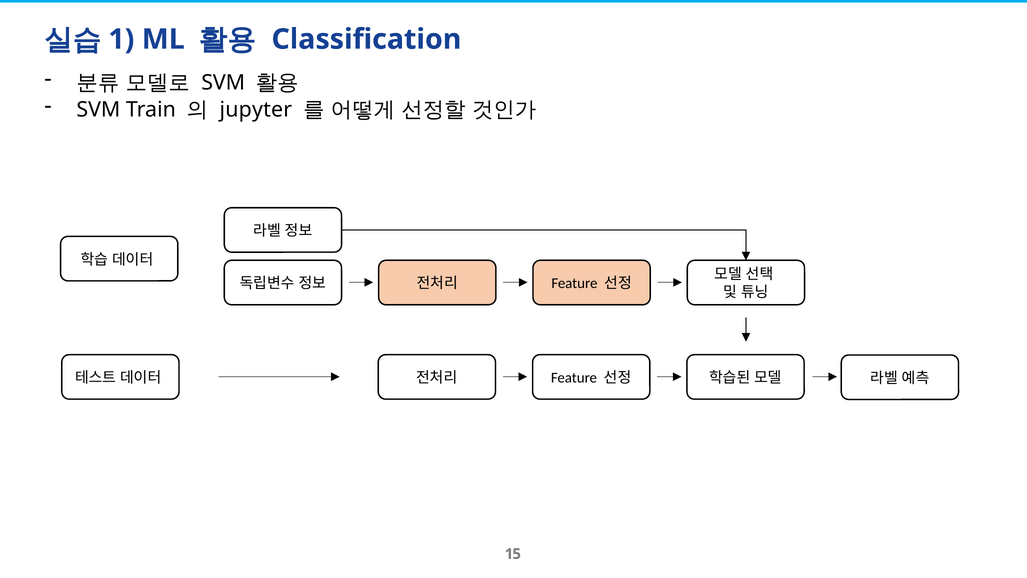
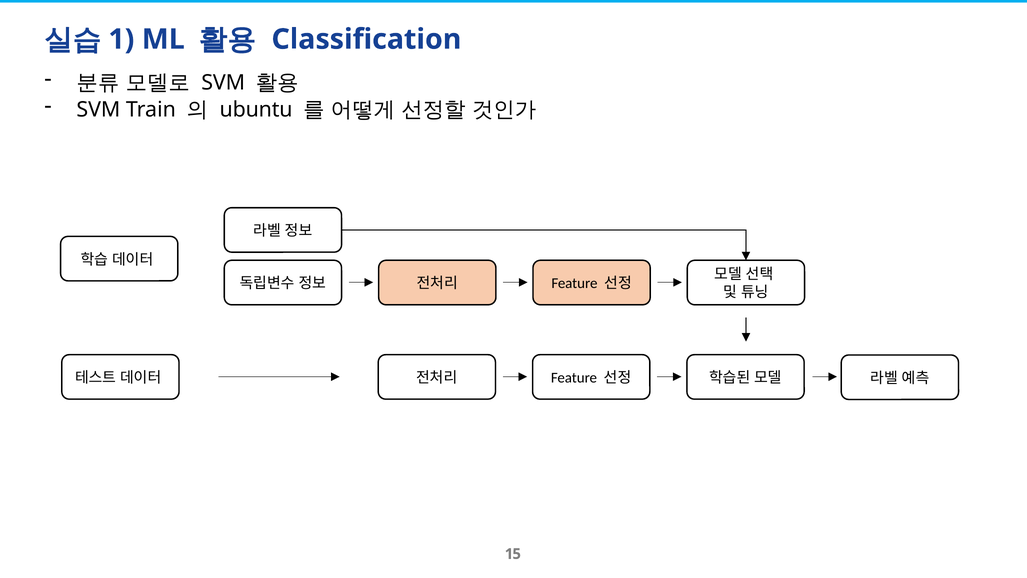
jupyter: jupyter -> ubuntu
